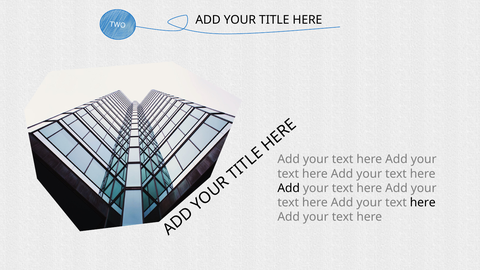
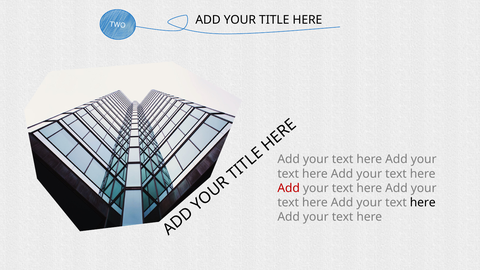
Add at (289, 188) colour: black -> red
